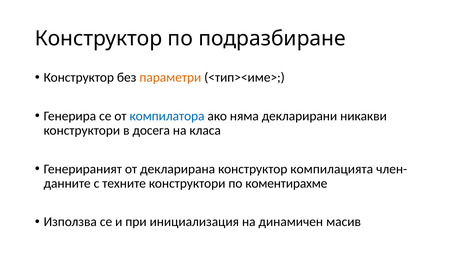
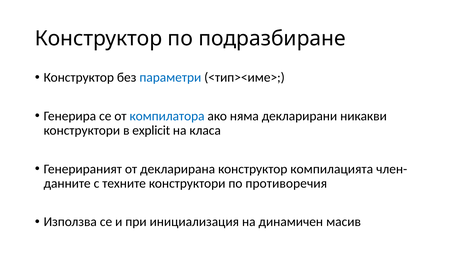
параметри colour: orange -> blue
досега: досега -> explicit
коментирахме: коментирахме -> противоречия
